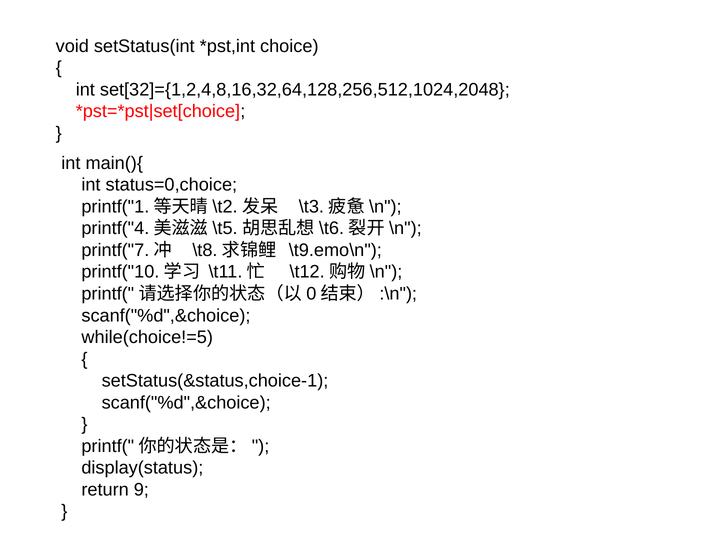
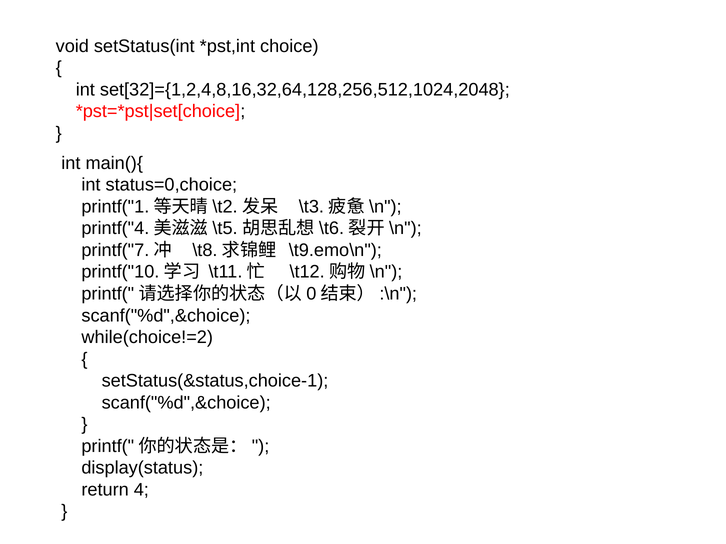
while(choice!=5: while(choice!=5 -> while(choice!=2
9: 9 -> 4
